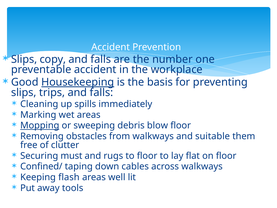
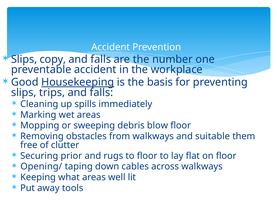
Mopping underline: present -> none
must: must -> prior
Confined/: Confined/ -> Opening/
flash: flash -> what
